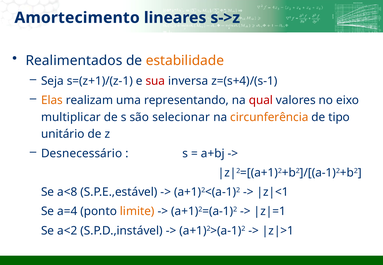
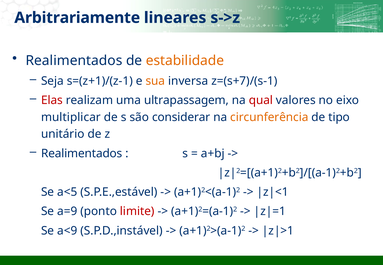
Amortecimento: Amortecimento -> Arbitrariamente
sua colour: red -> orange
z=(s+4)/(s-1: z=(s+4)/(s-1 -> z=(s+7)/(s-1
Elas colour: orange -> red
representando: representando -> ultrapassagem
selecionar: selecionar -> considerar
Desnecessário at (82, 154): Desnecessário -> Realimentados
a<8: a<8 -> a<5
a=4: a=4 -> a=9
limite colour: orange -> red
a<2: a<2 -> a<9
